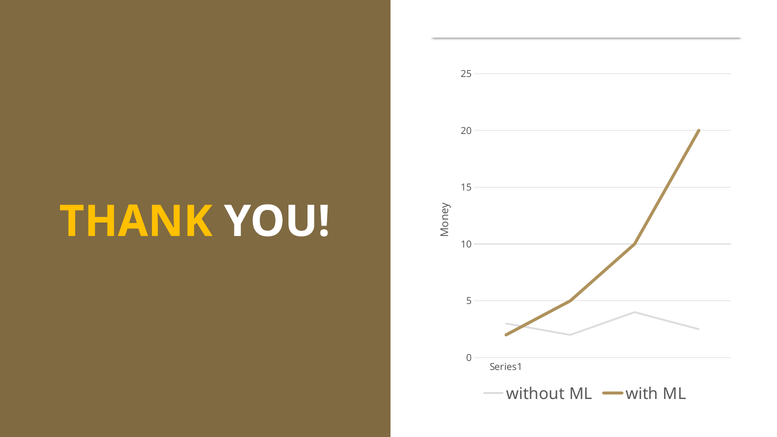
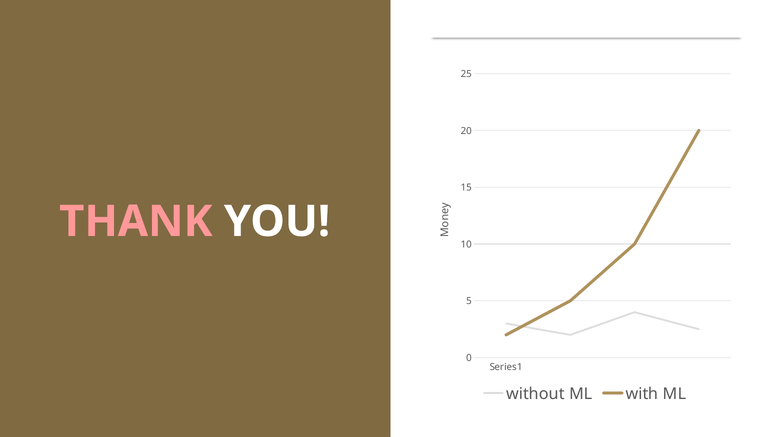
THANK colour: yellow -> pink
